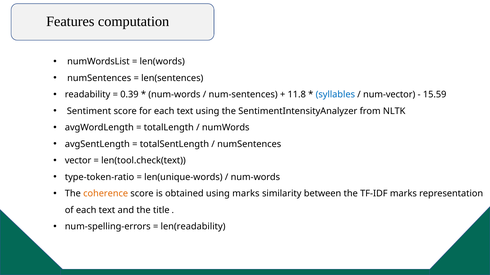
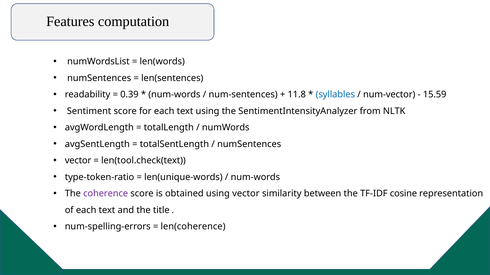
coherence colour: orange -> purple
using marks: marks -> vector
TF-IDF marks: marks -> cosine
len(readability: len(readability -> len(coherence
